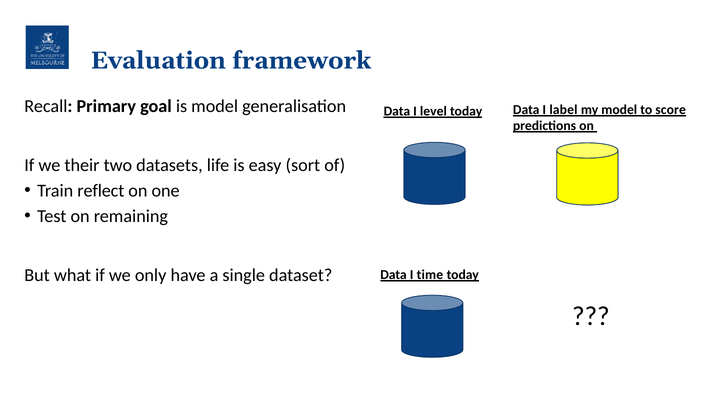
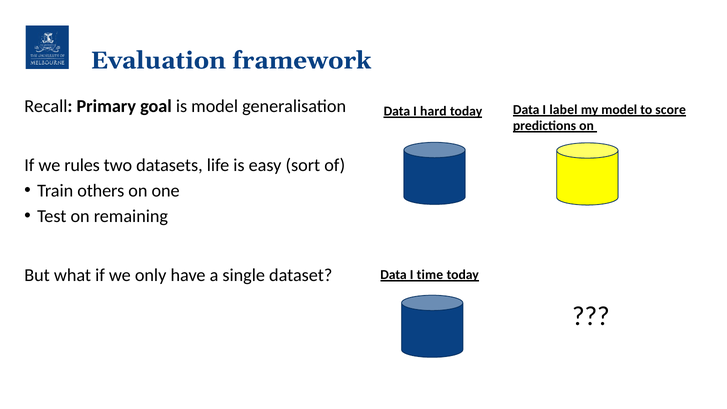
level: level -> hard
their: their -> rules
reflect: reflect -> others
